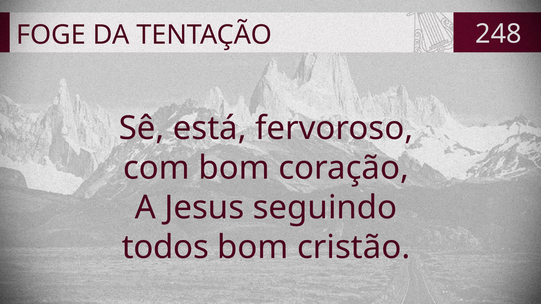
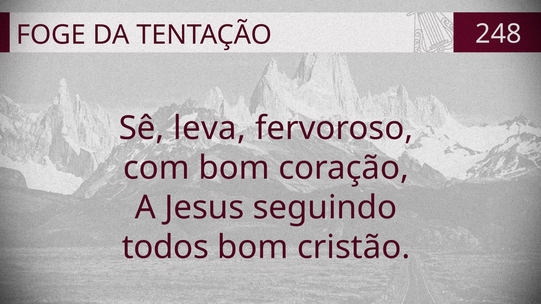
está: está -> leva
